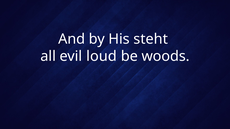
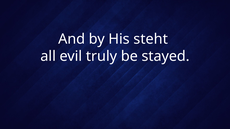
loud: loud -> truly
woods: woods -> stayed
